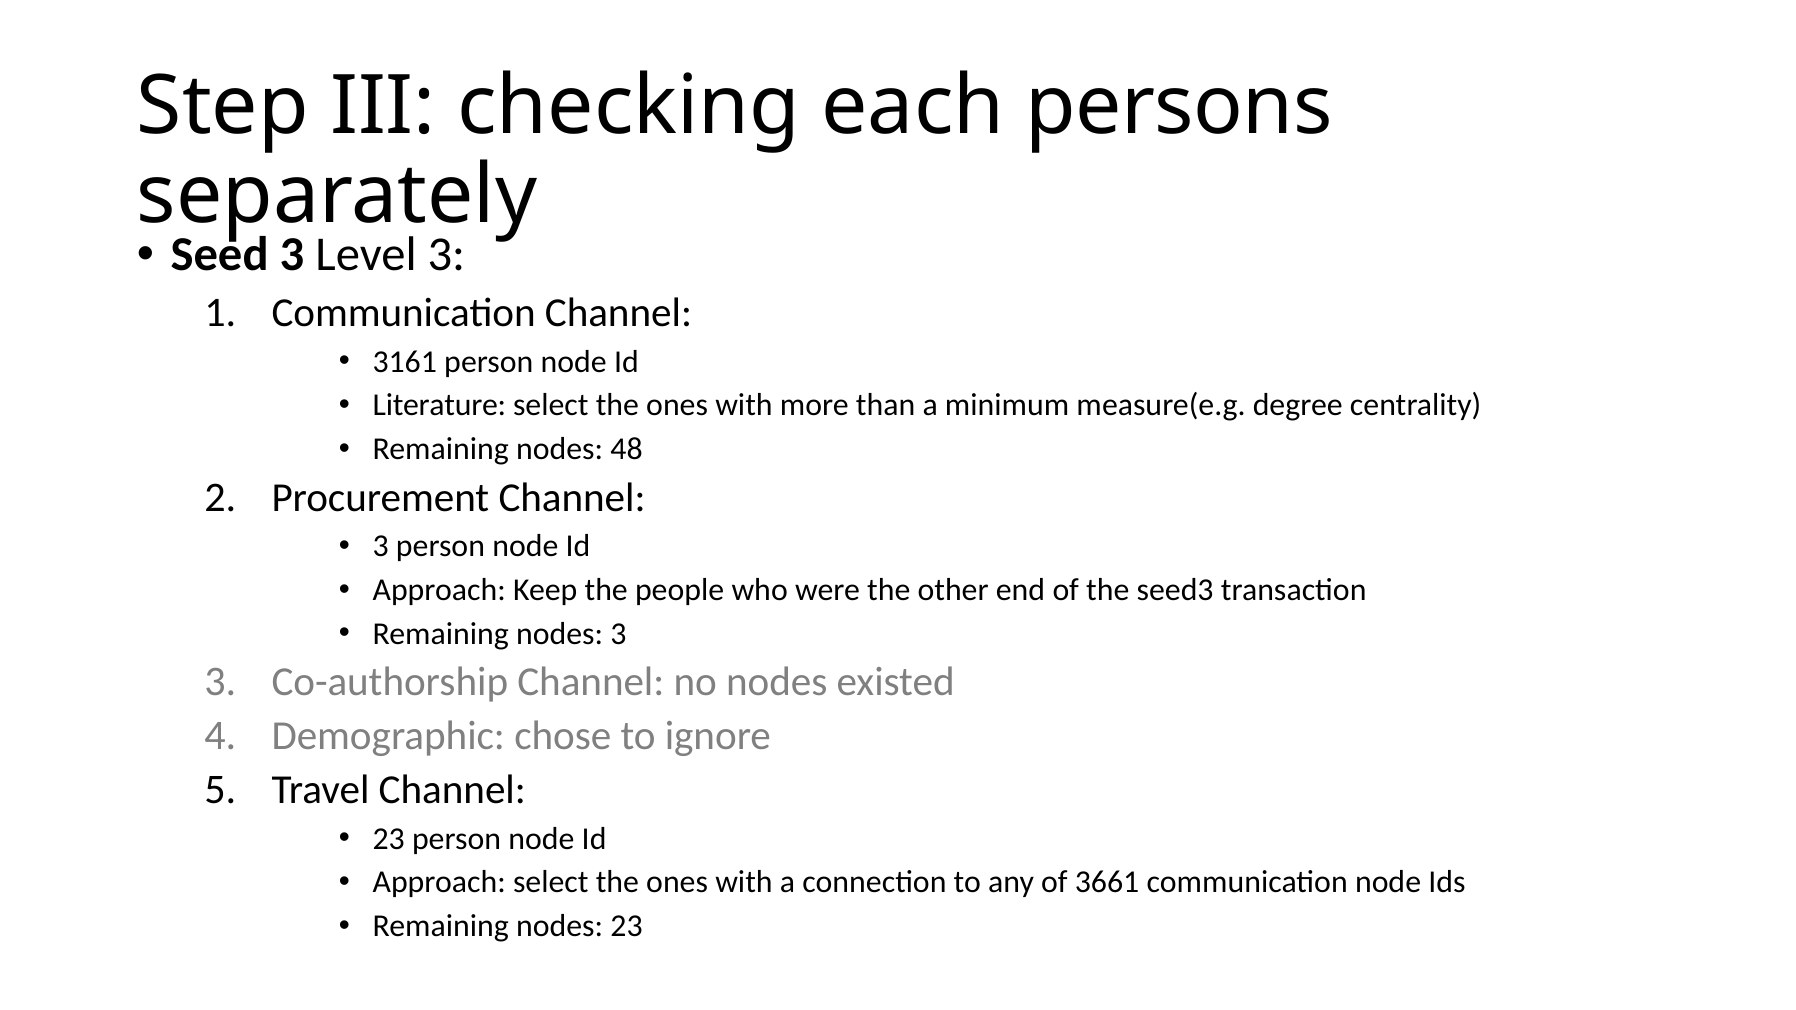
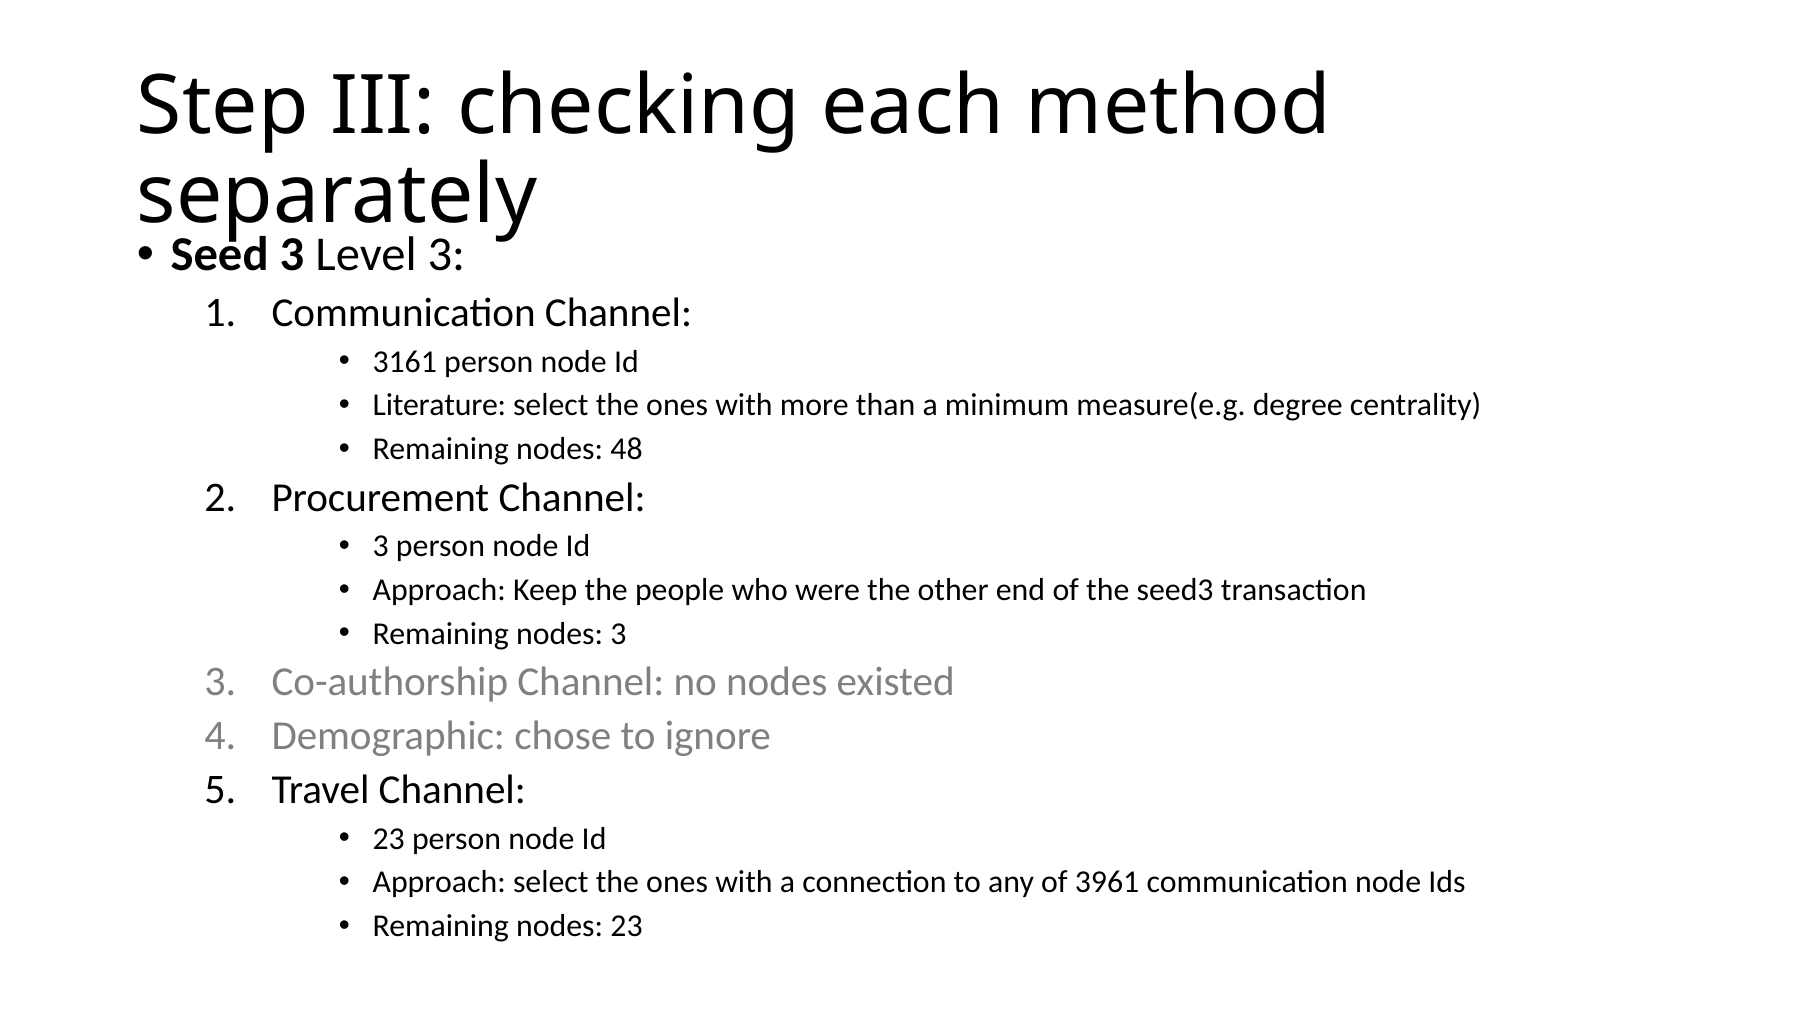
persons: persons -> method
3661: 3661 -> 3961
